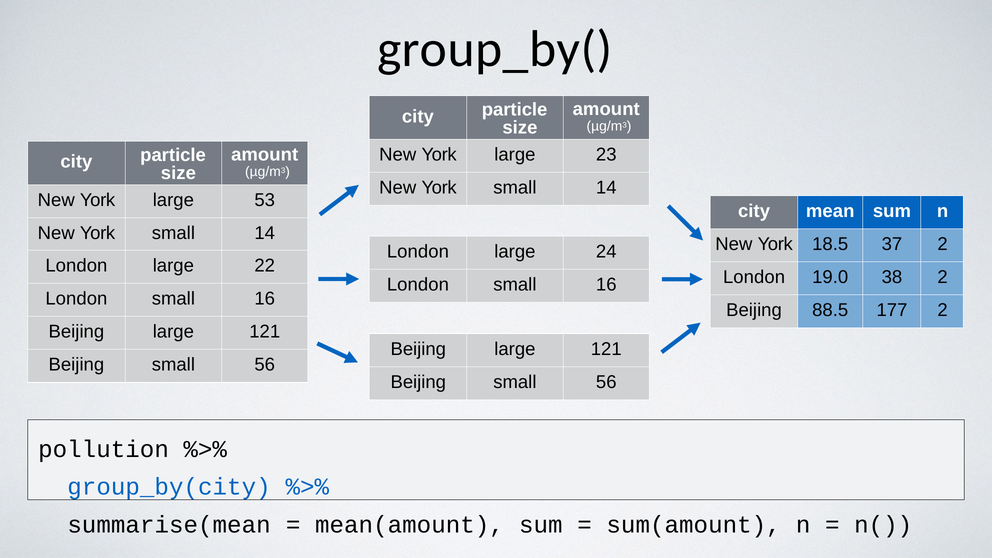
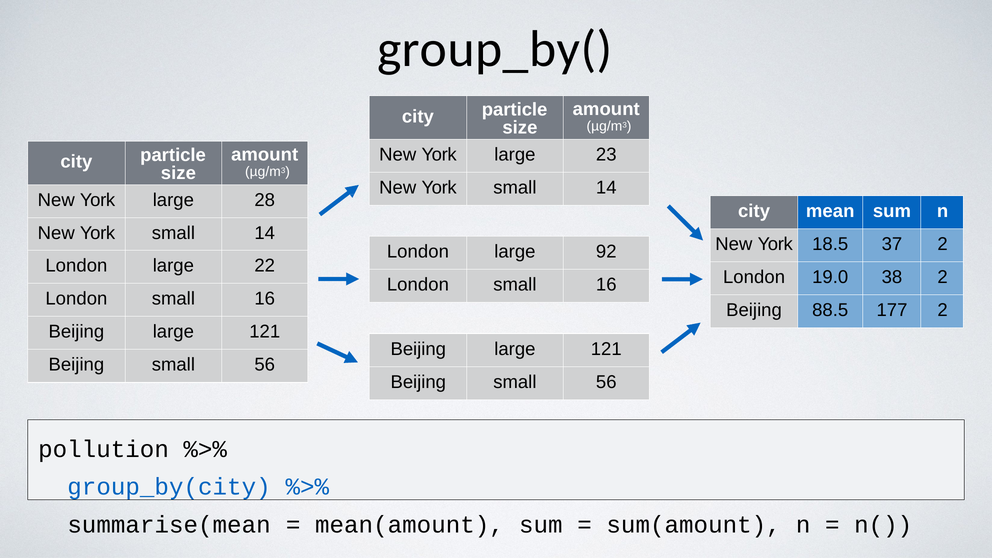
53: 53 -> 28
24: 24 -> 92
